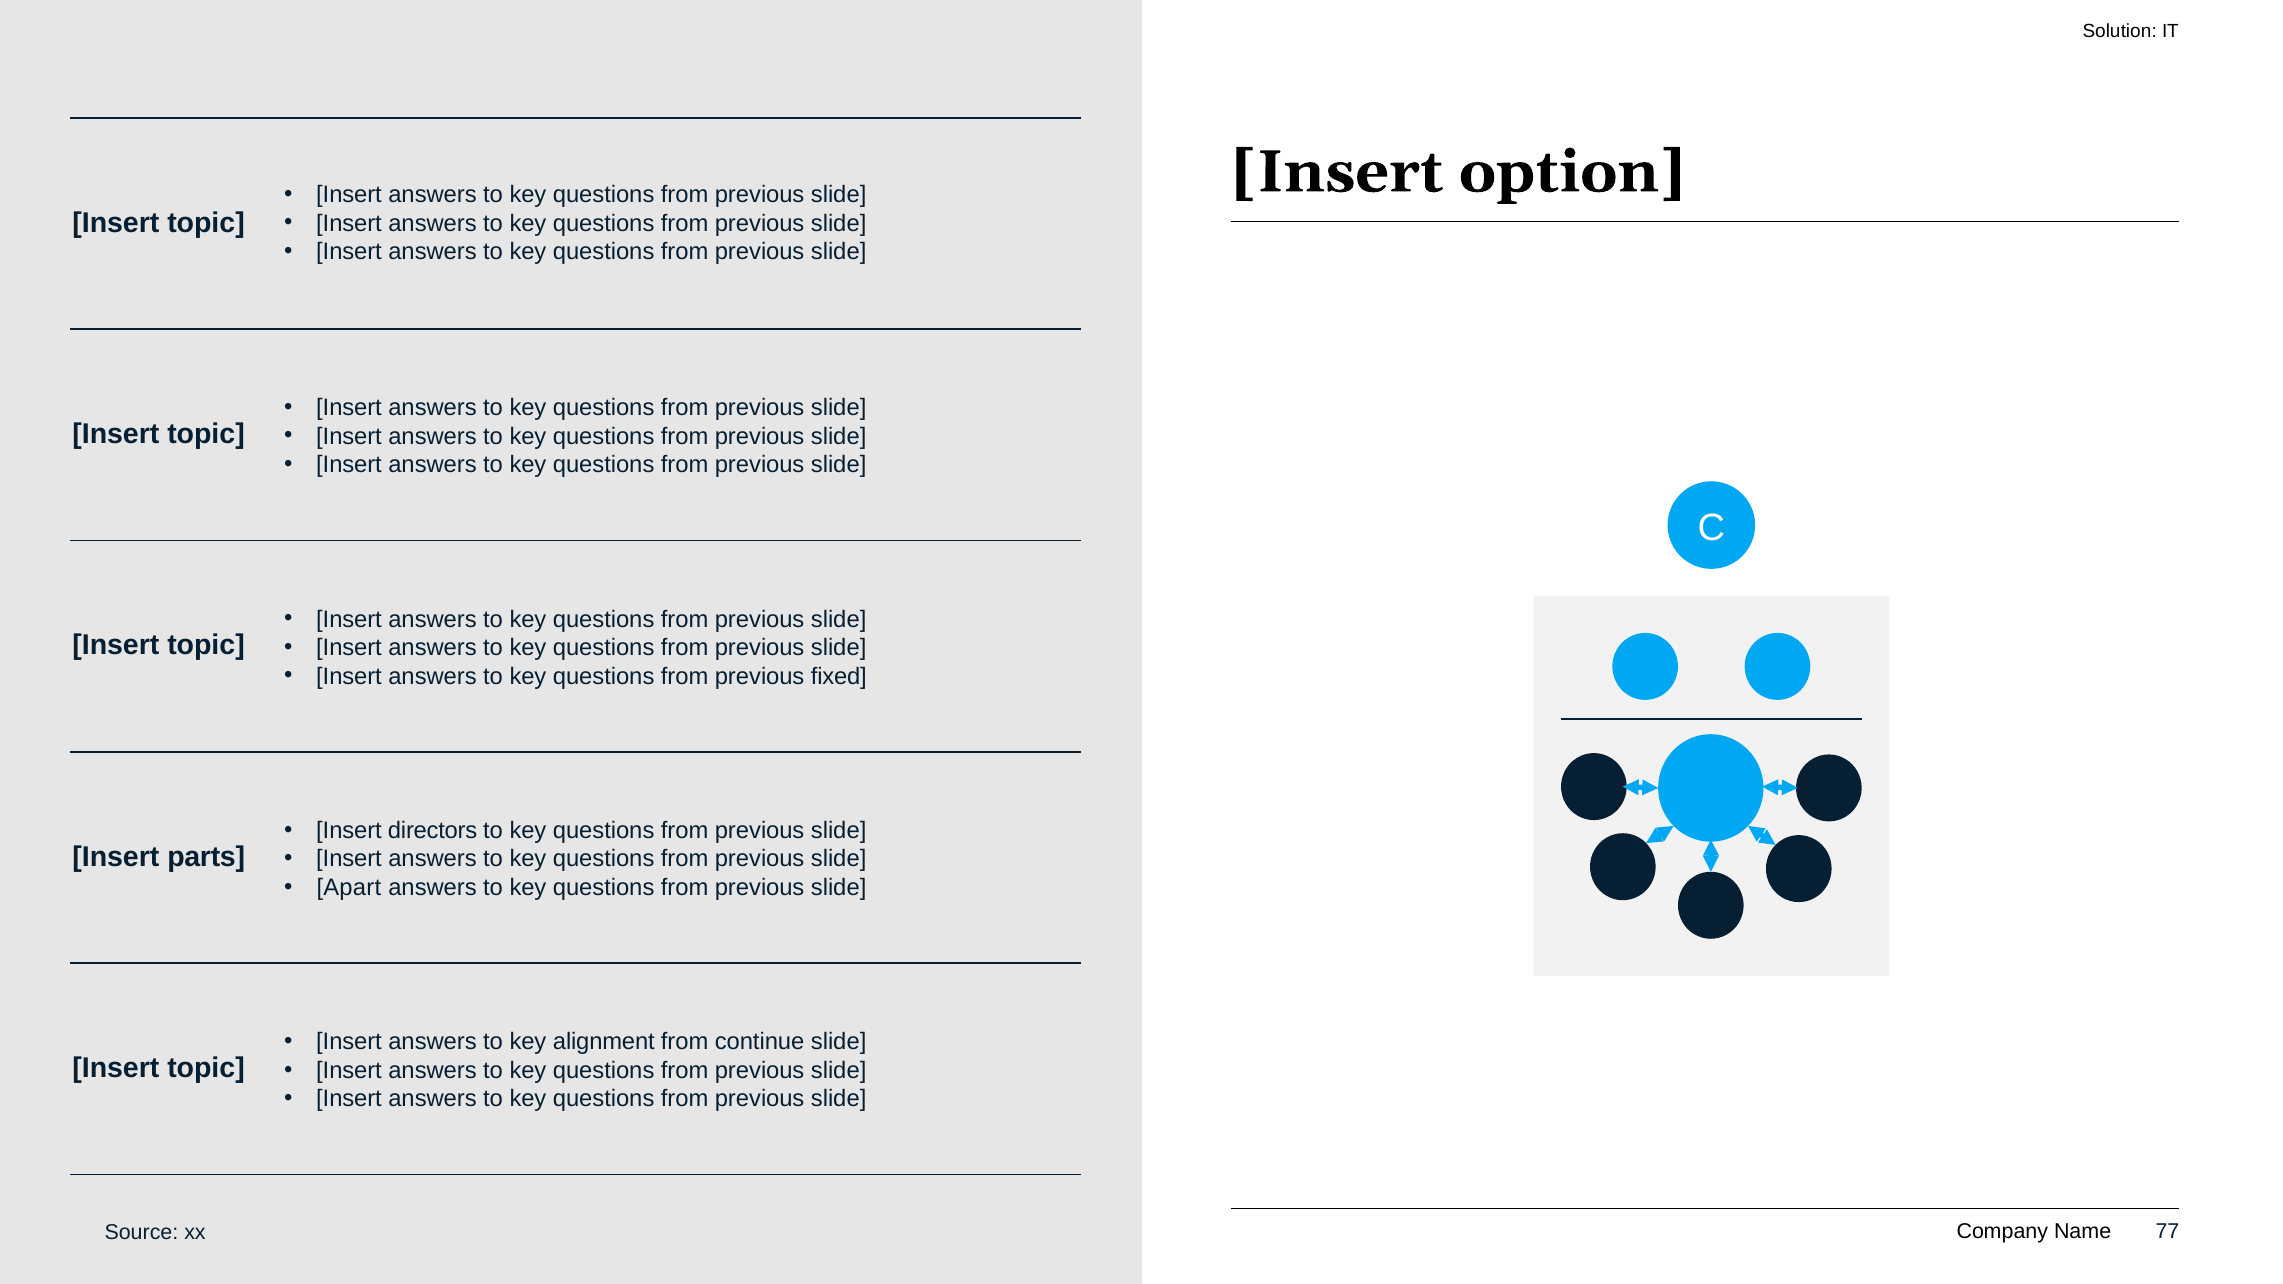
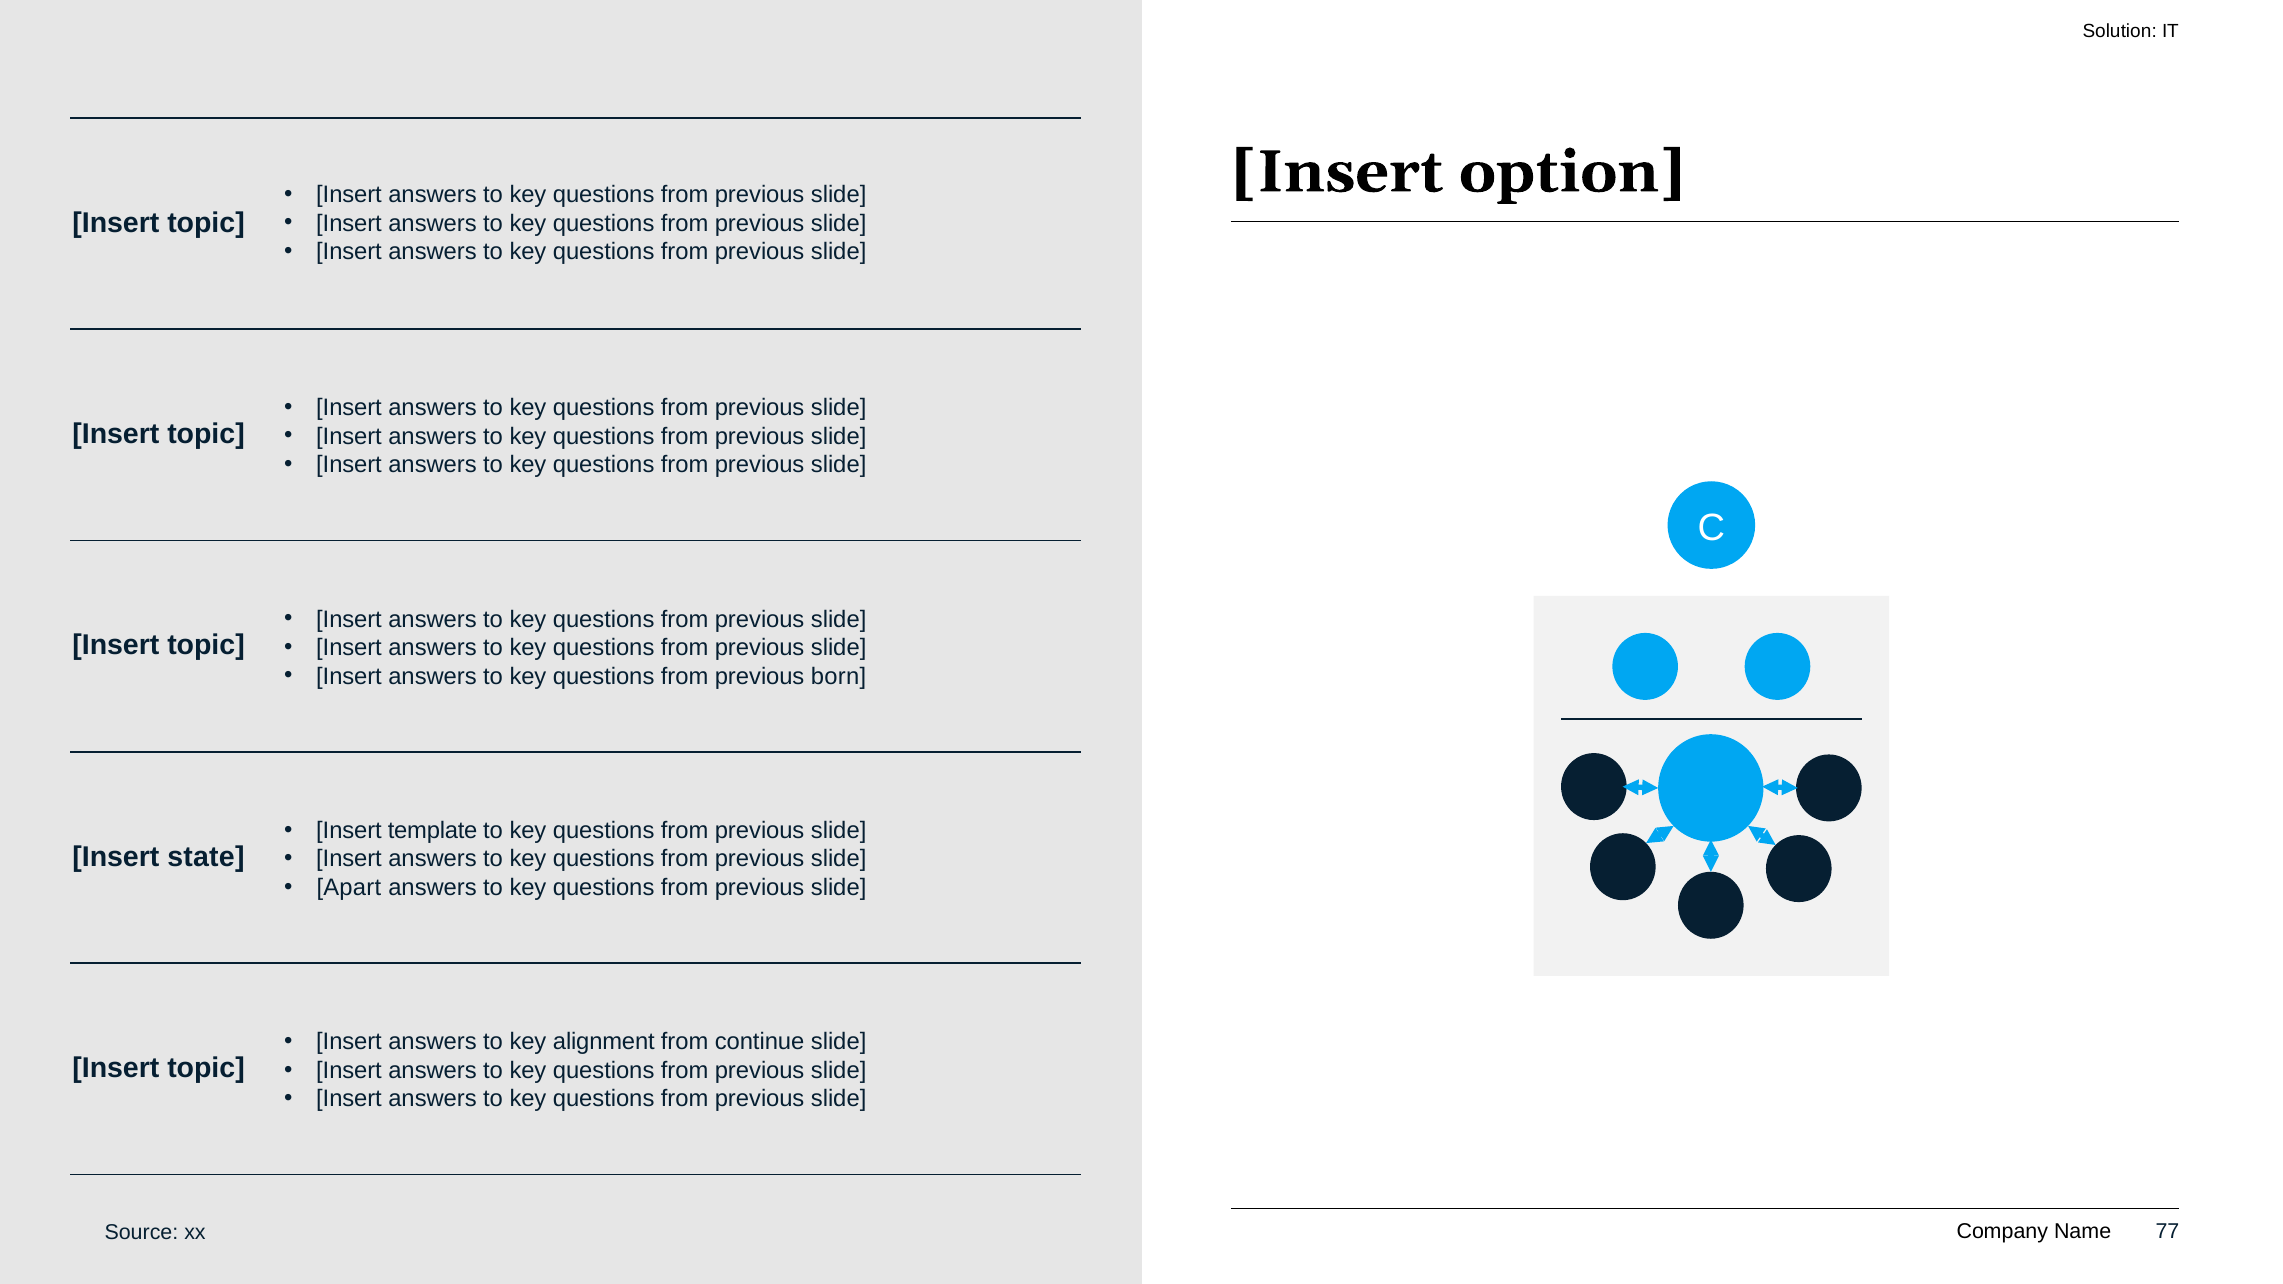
fixed: fixed -> born
directors: directors -> template
parts: parts -> state
